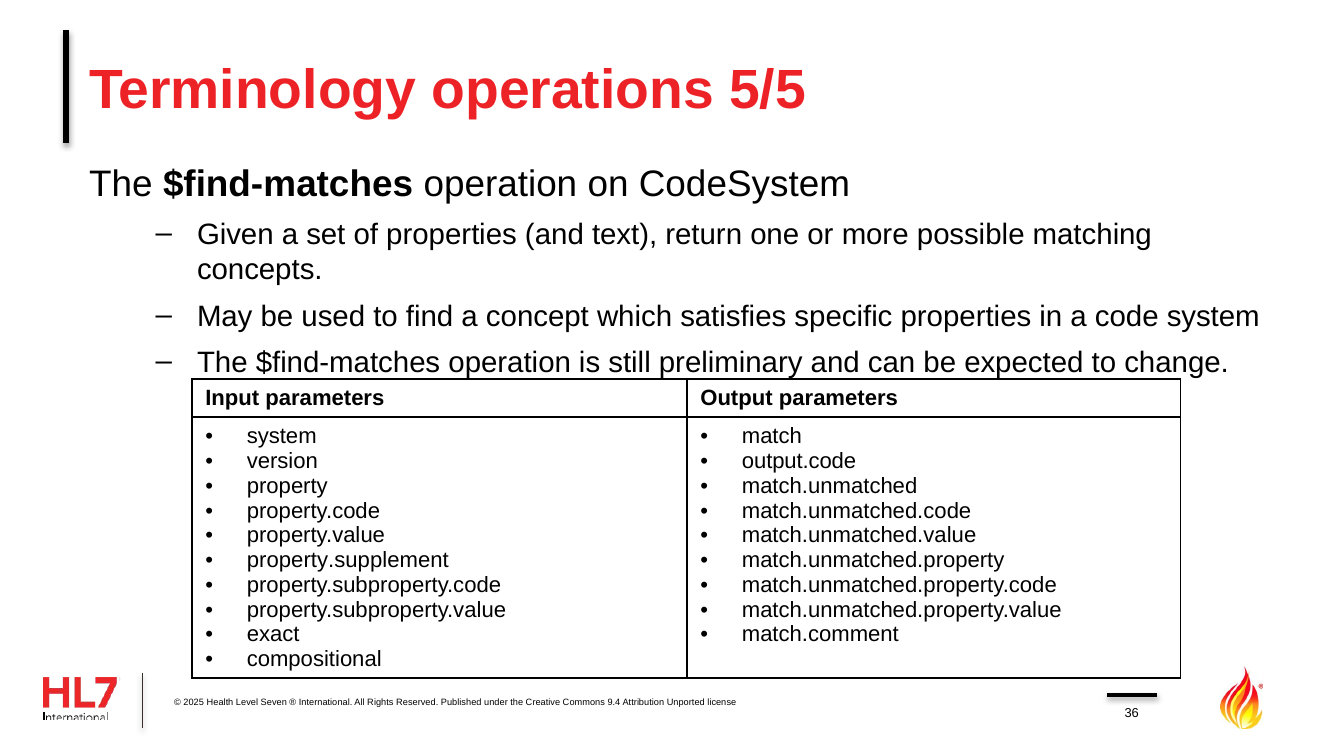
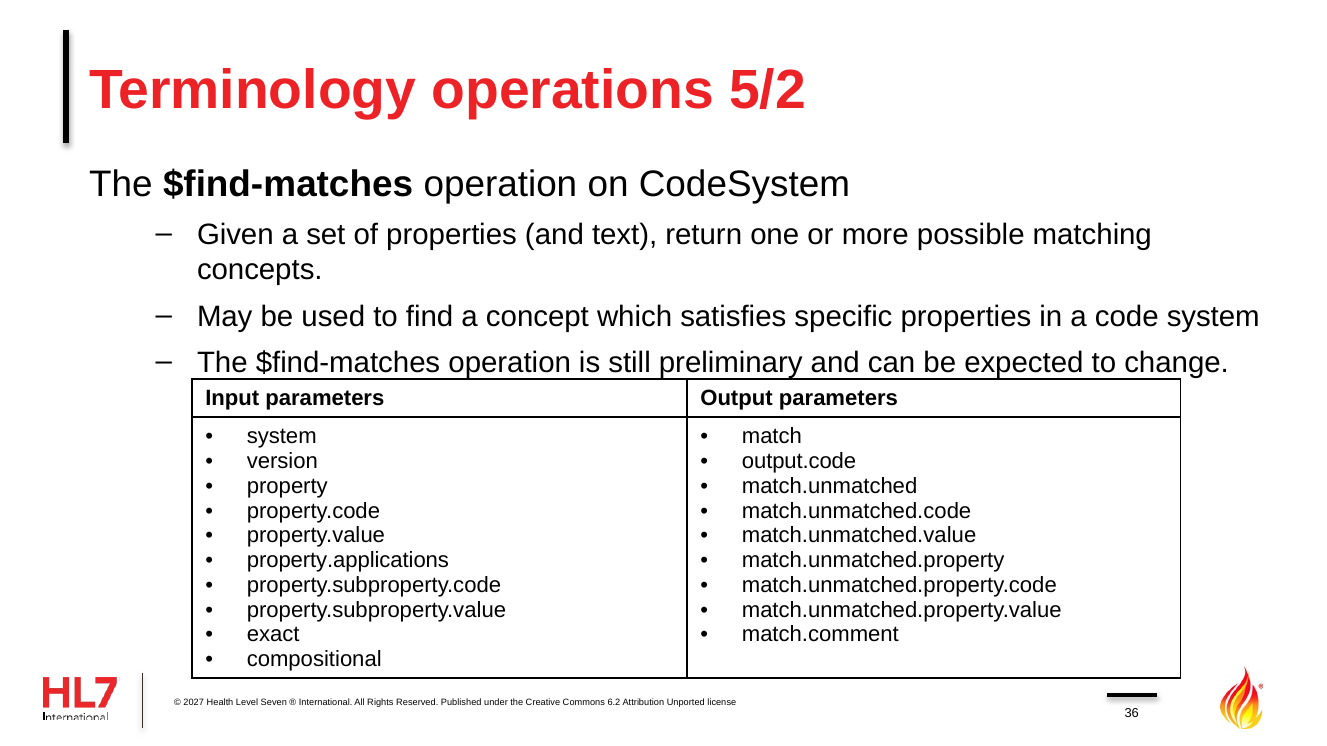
5/5: 5/5 -> 5/2
property.supplement: property.supplement -> property.applications
2025: 2025 -> 2027
9.4: 9.4 -> 6.2
